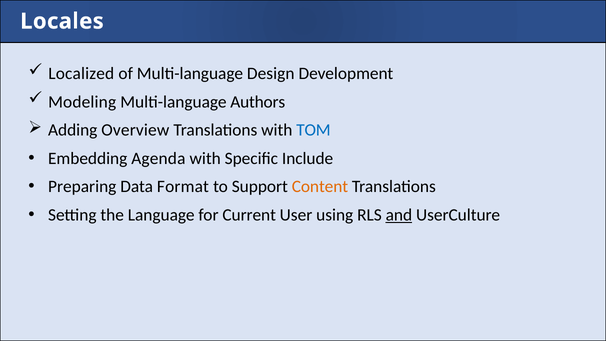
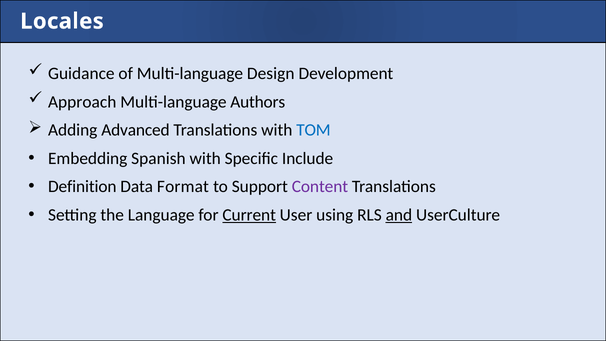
Localized: Localized -> Guidance
Modeling: Modeling -> Approach
Overview: Overview -> Advanced
Agenda: Agenda -> Spanish
Preparing: Preparing -> Definition
Content colour: orange -> purple
Current underline: none -> present
